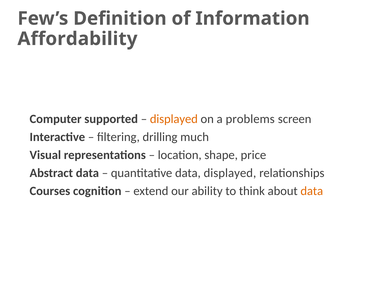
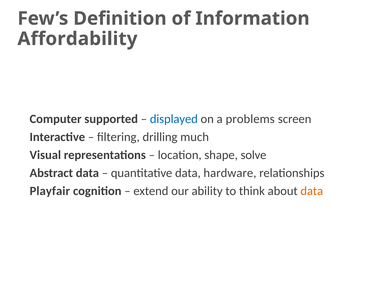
displayed at (174, 119) colour: orange -> blue
price: price -> solve
data displayed: displayed -> hardware
Courses: Courses -> Playfair
